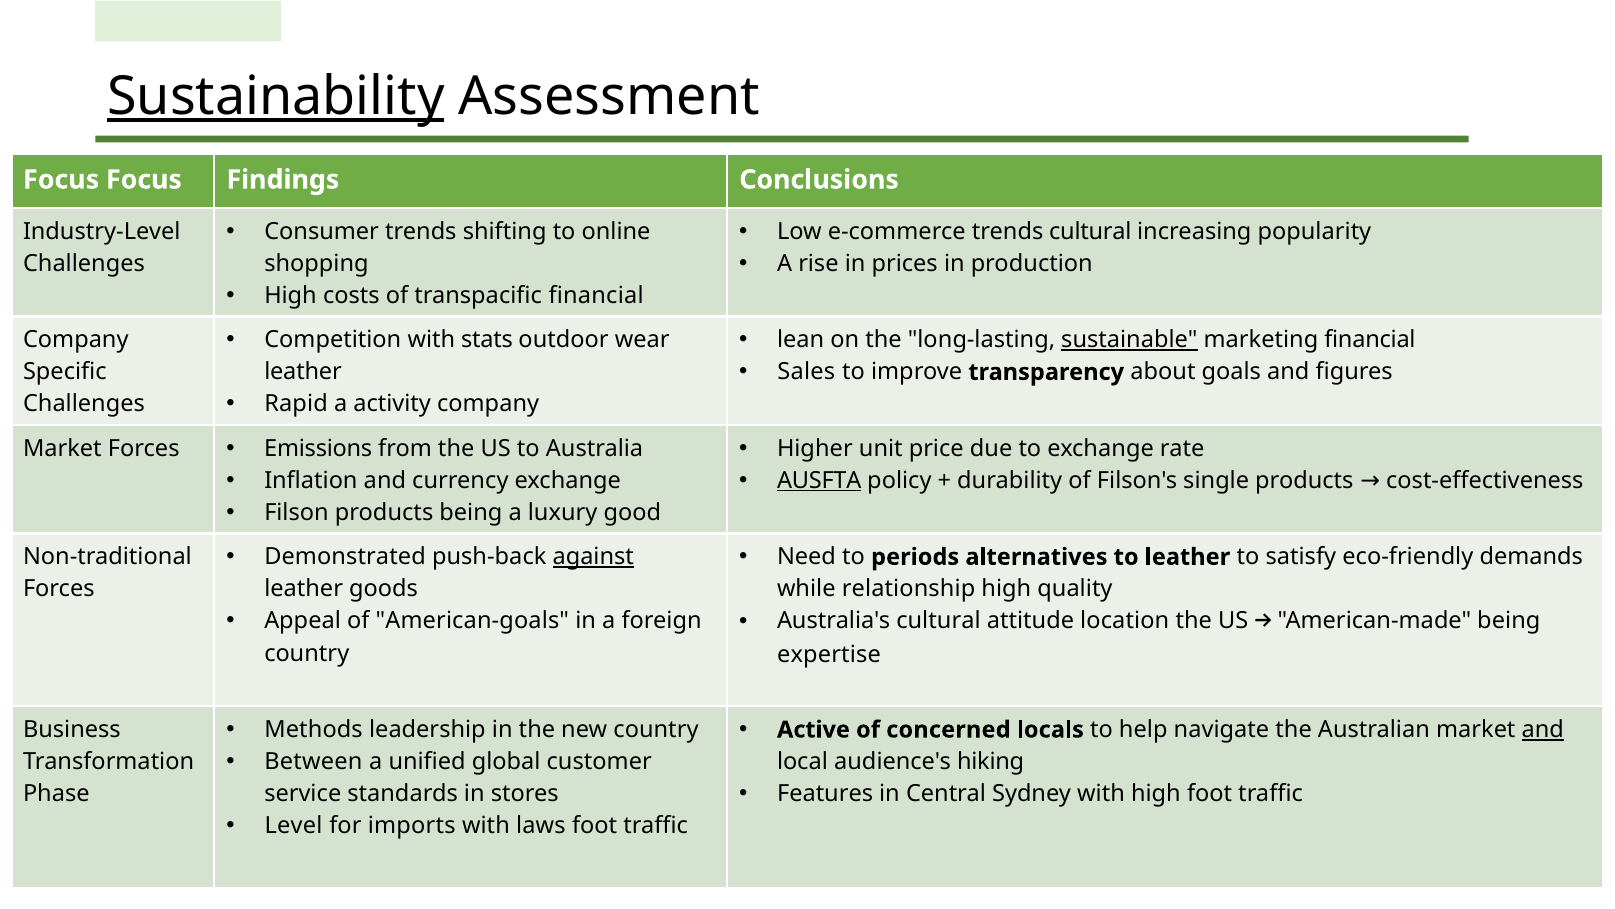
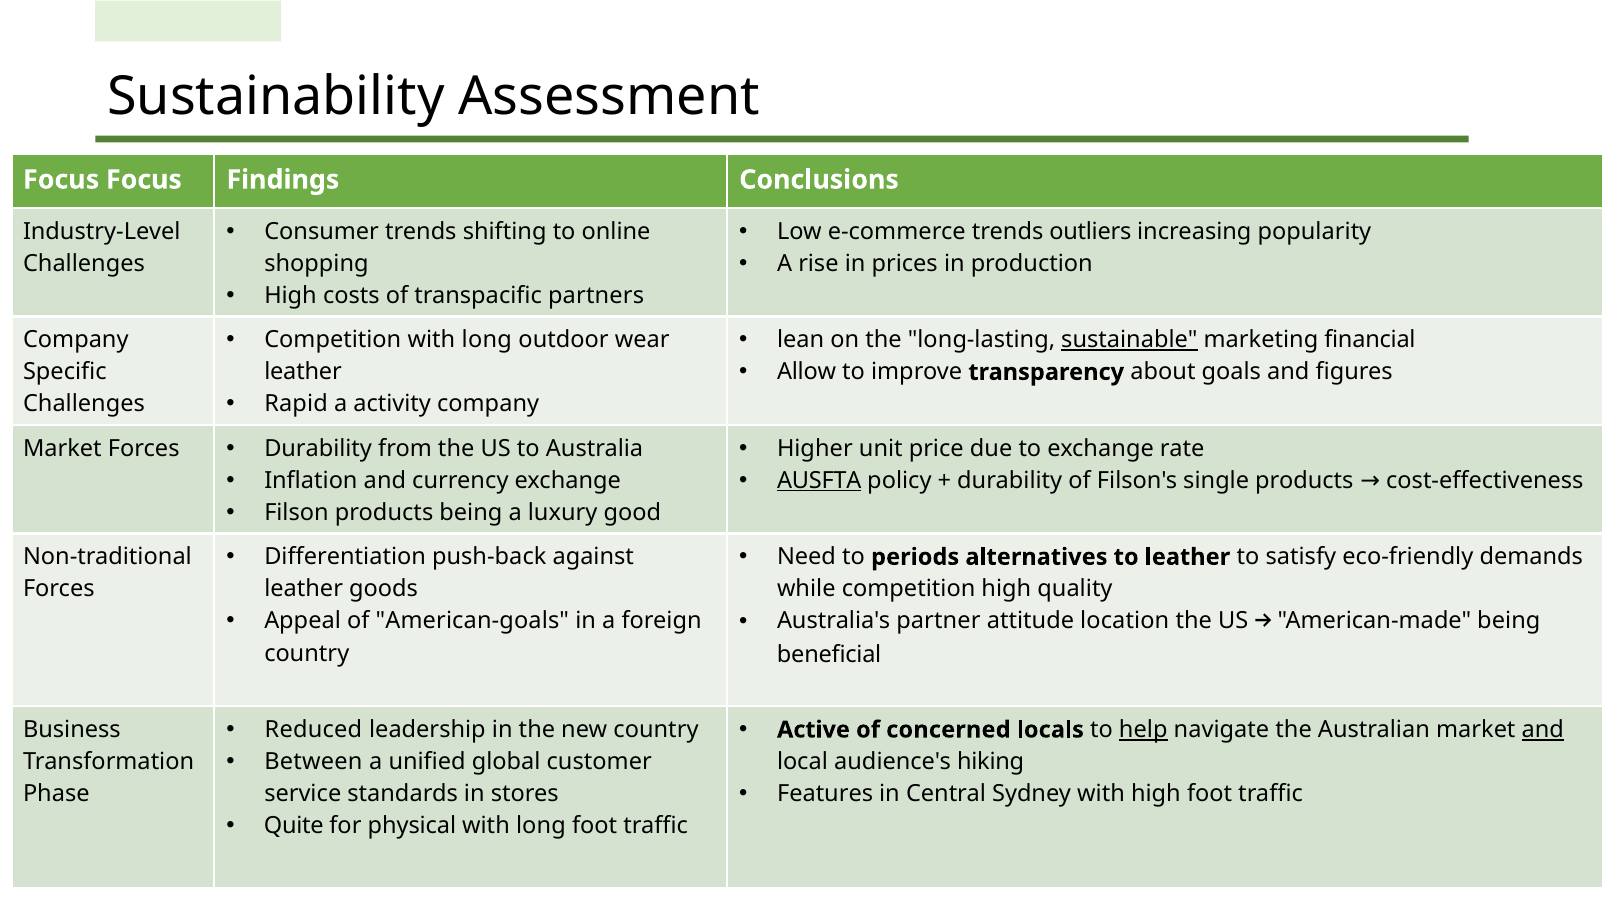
Sustainability underline: present -> none
trends cultural: cultural -> outliers
transpacific financial: financial -> partners
Competition with stats: stats -> long
Sales: Sales -> Allow
Emissions at (318, 448): Emissions -> Durability
Demonstrated: Demonstrated -> Differentiation
against underline: present -> none
while relationship: relationship -> competition
Australia's cultural: cultural -> partner
expertise: expertise -> beneficial
Methods: Methods -> Reduced
help underline: none -> present
Level: Level -> Quite
imports: imports -> physical
laws at (541, 826): laws -> long
